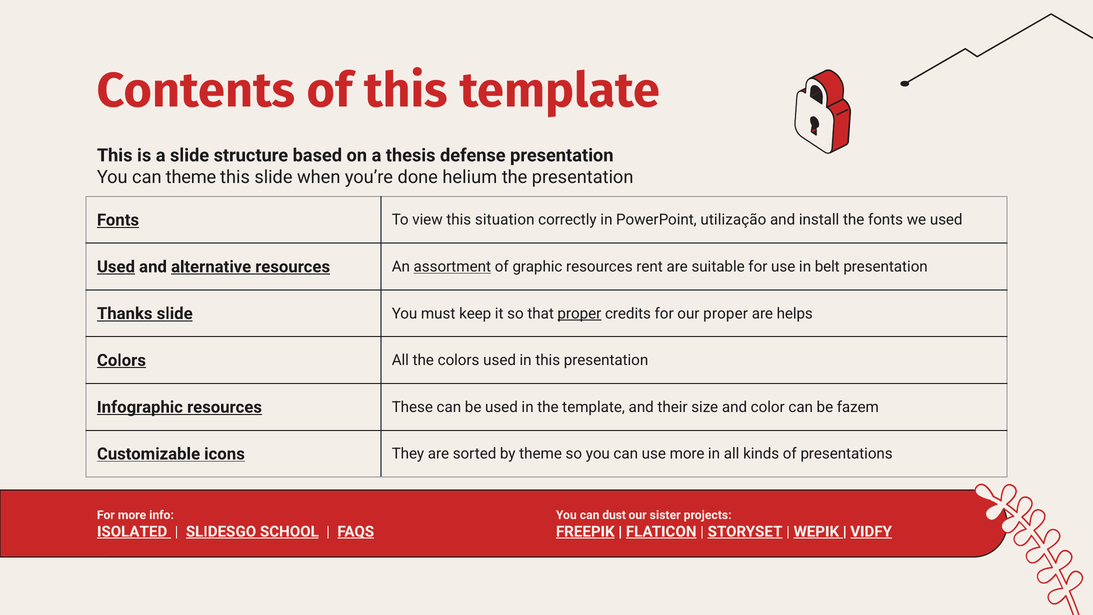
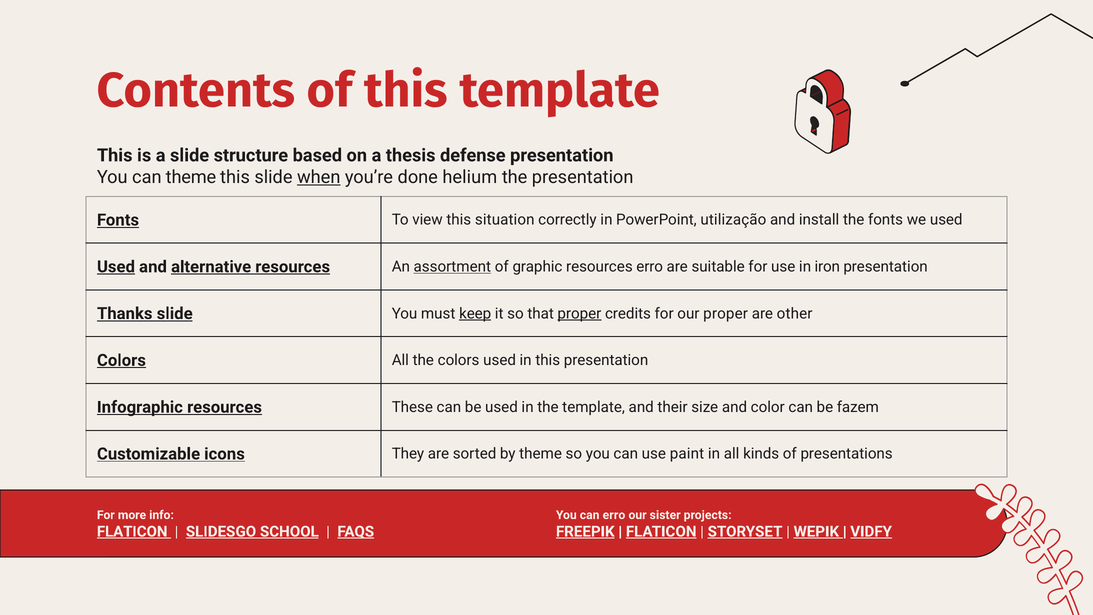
when underline: none -> present
resources rent: rent -> erro
belt: belt -> iron
keep underline: none -> present
helps: helps -> other
use more: more -> paint
can dust: dust -> erro
ISOLATED at (132, 531): ISOLATED -> FLATICON
